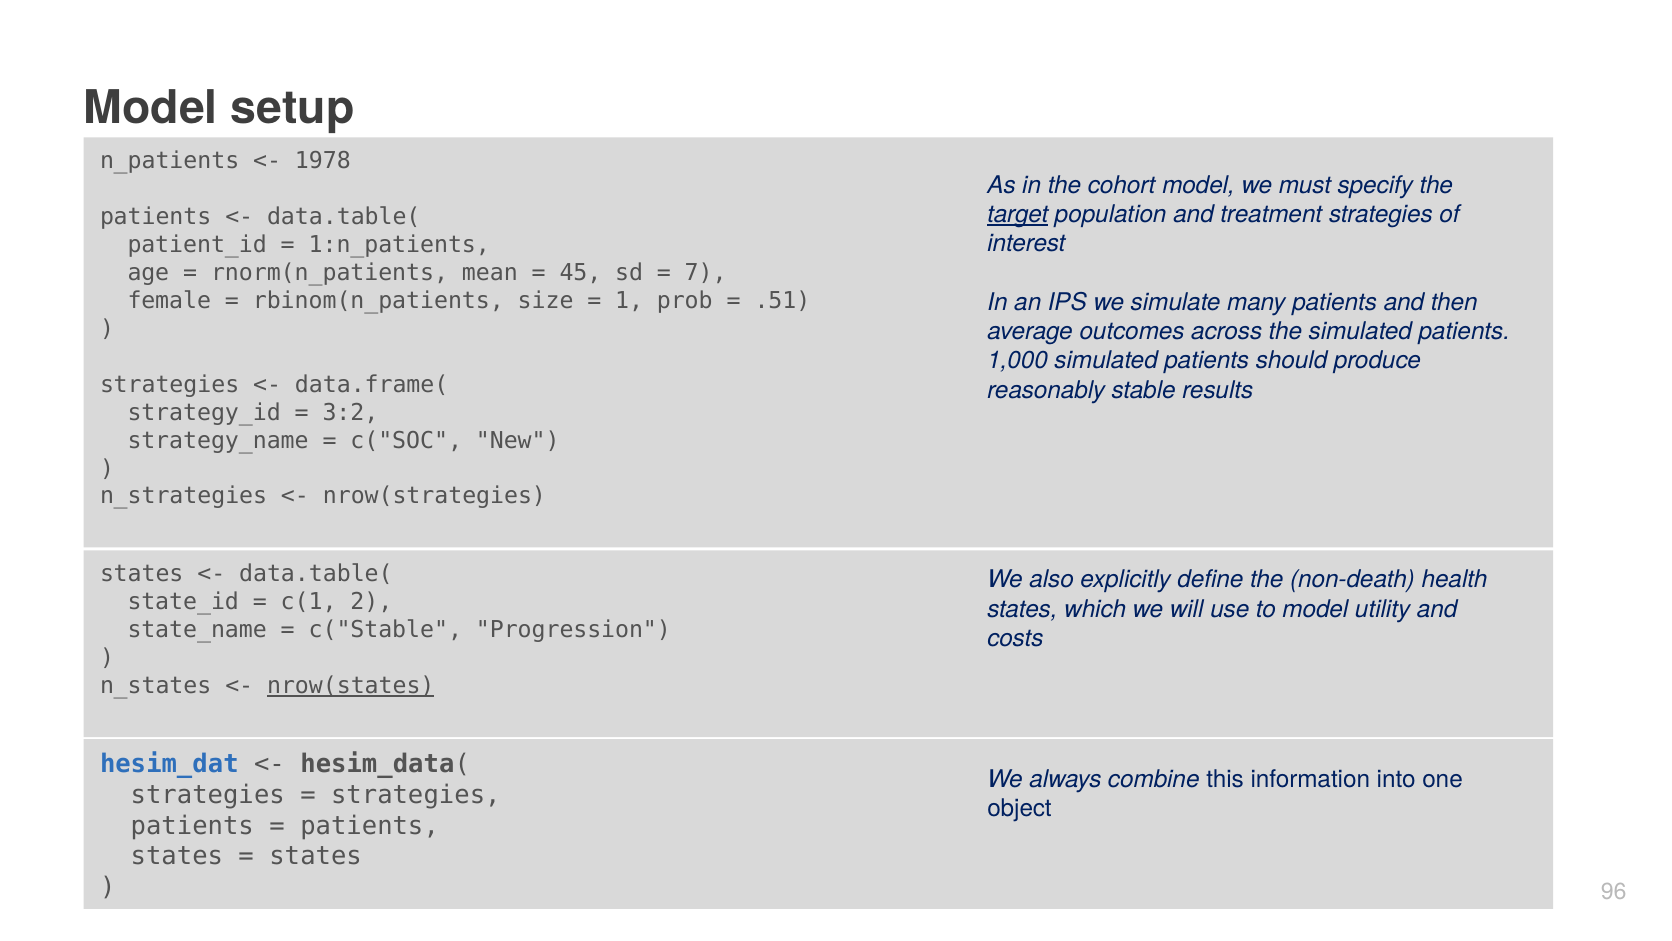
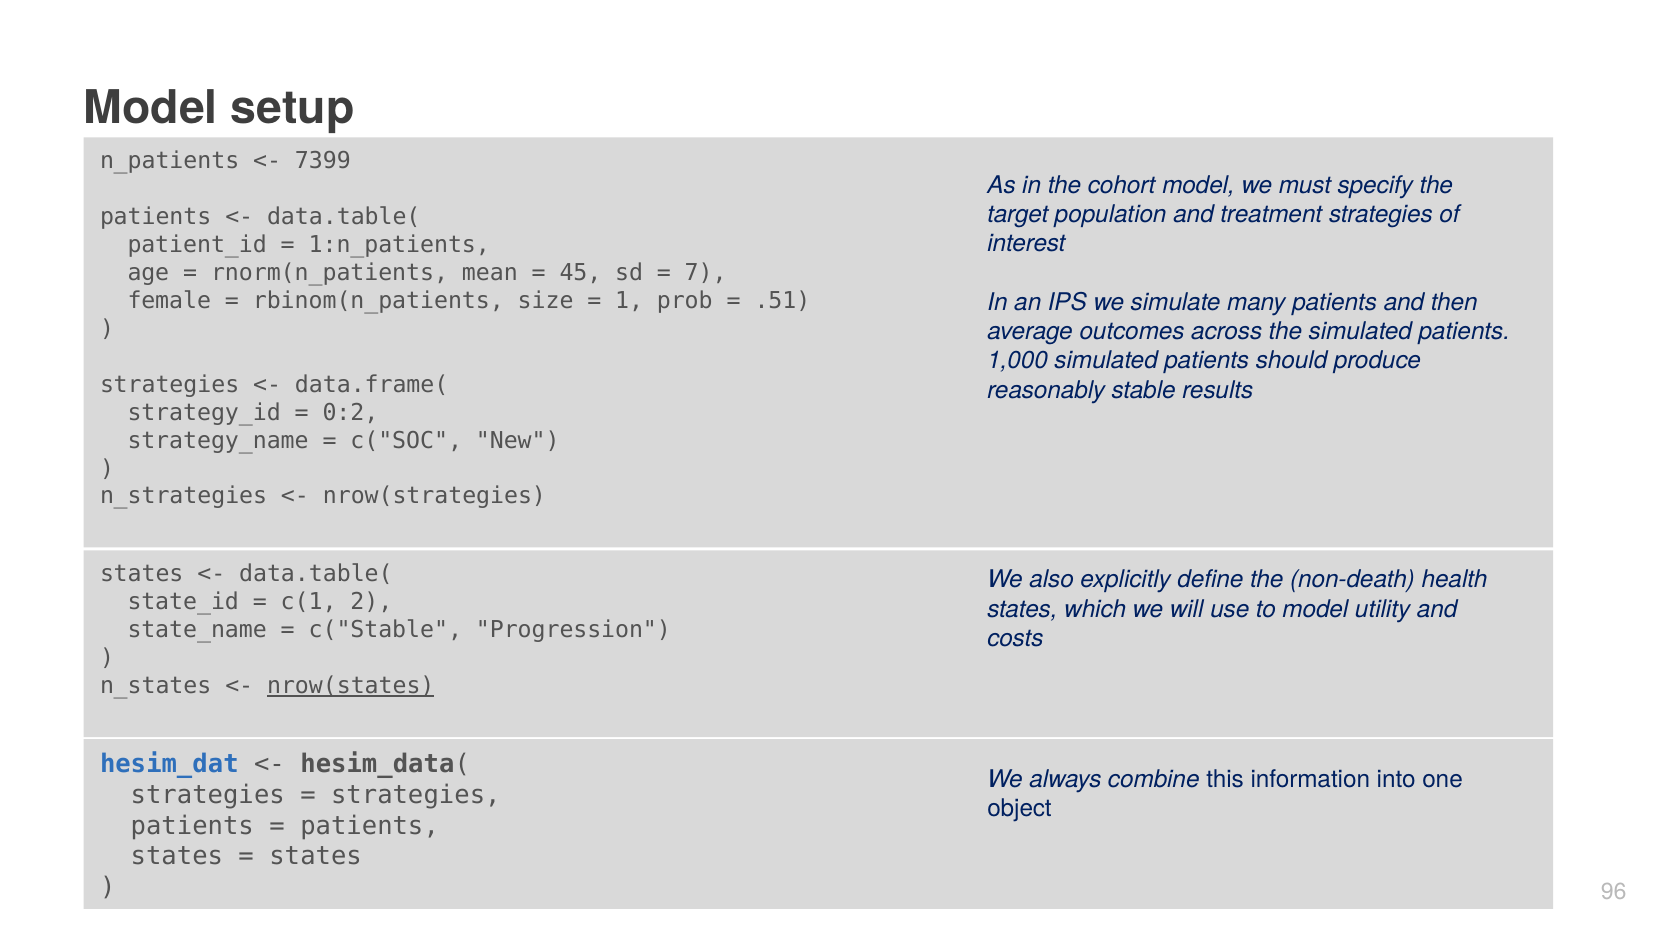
1978: 1978 -> 7399
target underline: present -> none
3:2: 3:2 -> 0:2
